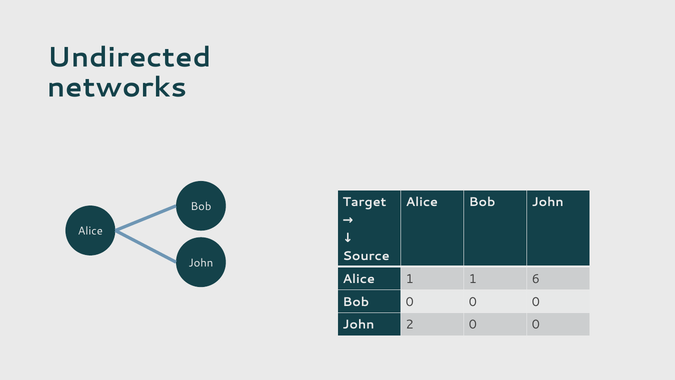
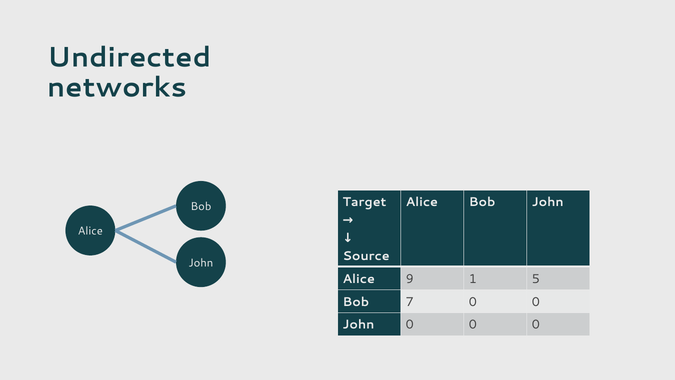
Alice 1: 1 -> 9
6: 6 -> 5
Bob 0: 0 -> 7
John 2: 2 -> 0
